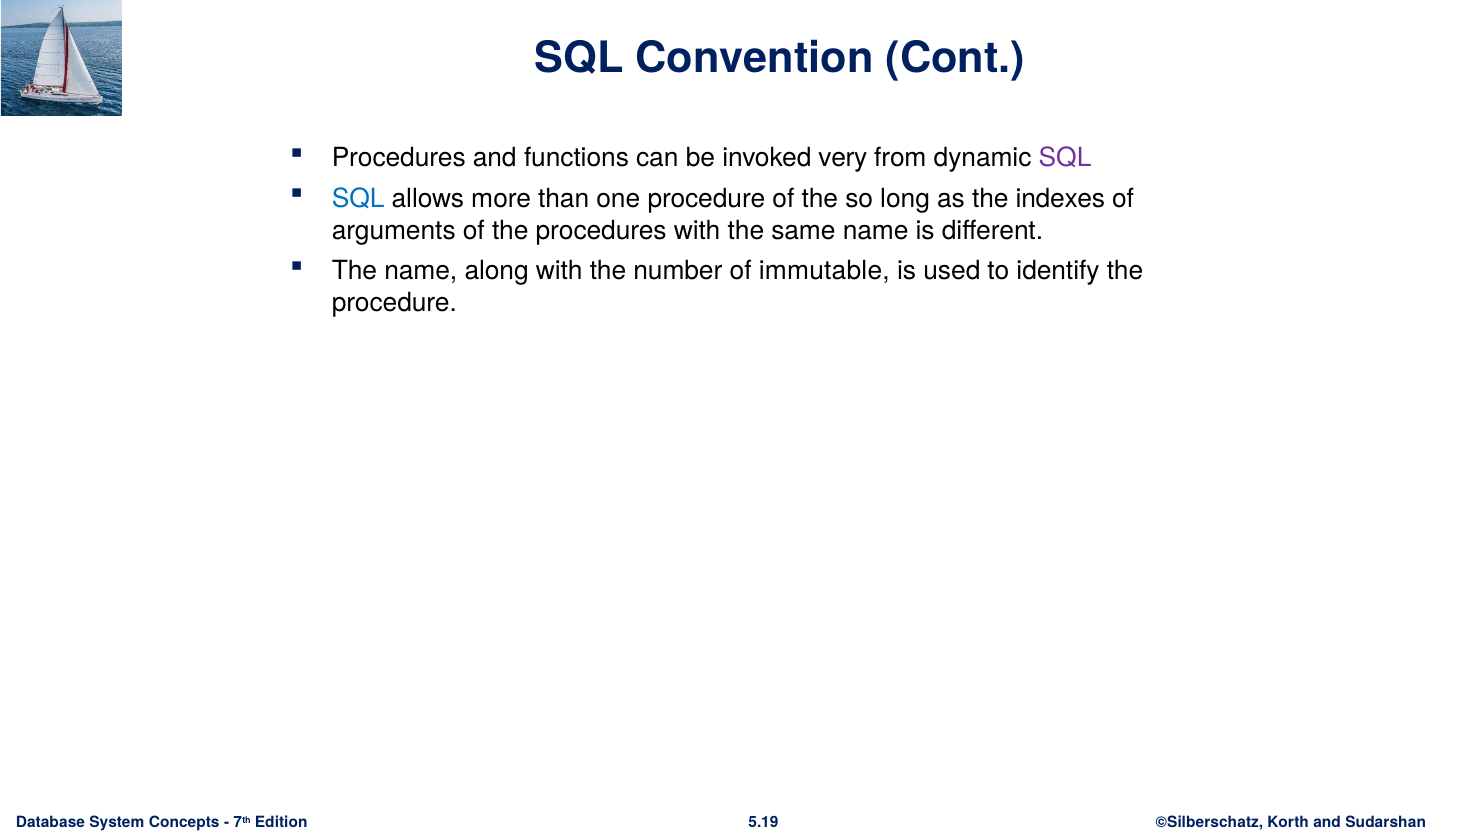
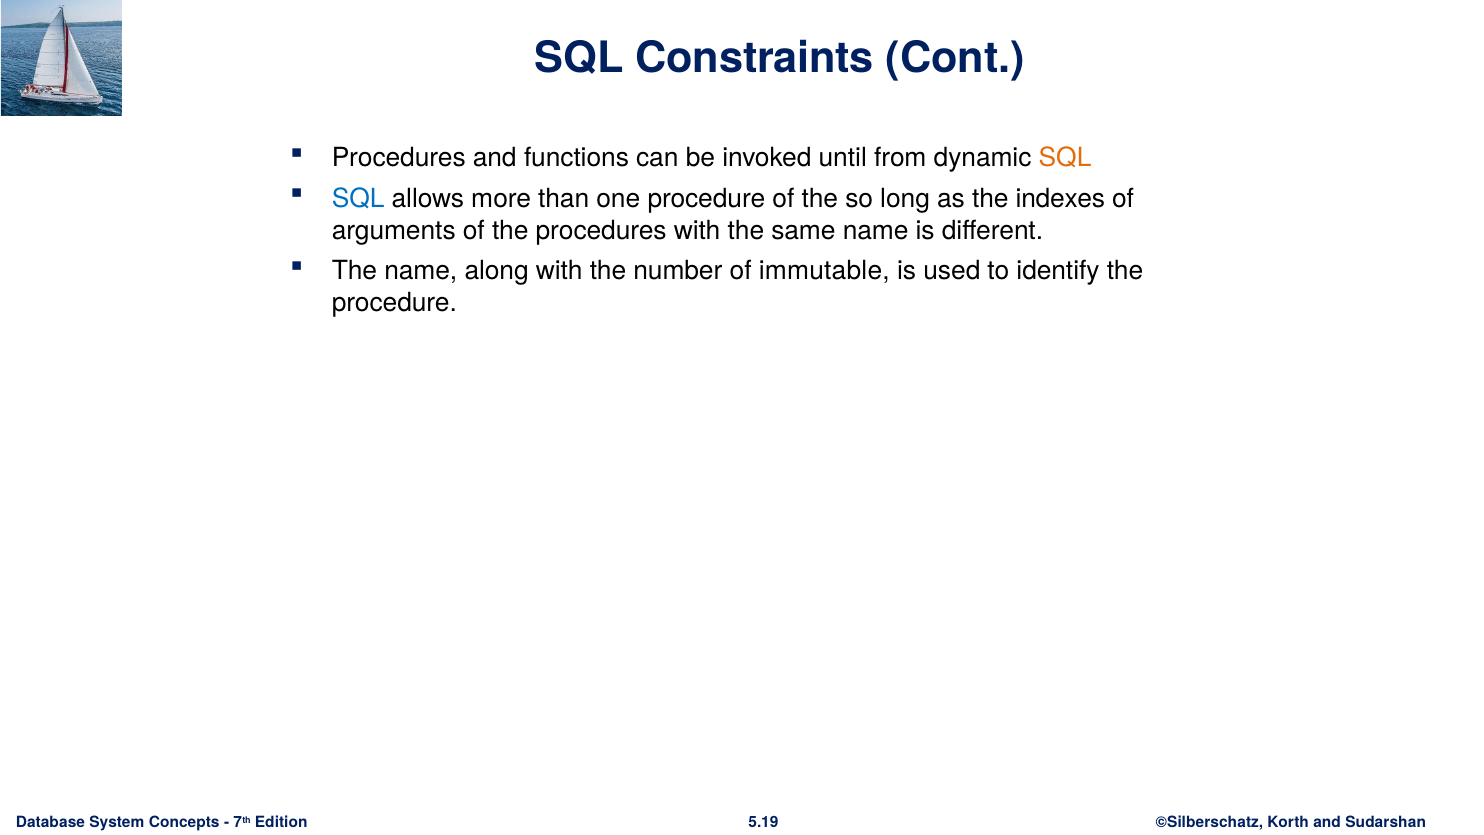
Convention: Convention -> Constraints
very: very -> until
SQL at (1065, 158) colour: purple -> orange
